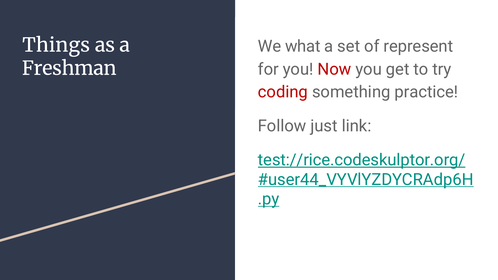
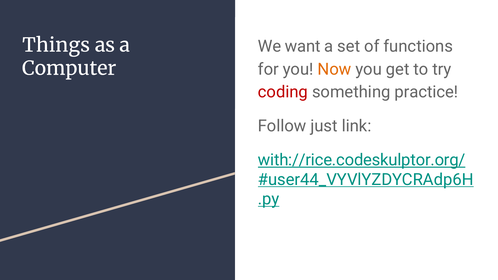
what: what -> want
represent: represent -> functions
Now colour: red -> orange
Freshman: Freshman -> Computer
test://rice.codeskulptor.org/: test://rice.codeskulptor.org/ -> with://rice.codeskulptor.org/
